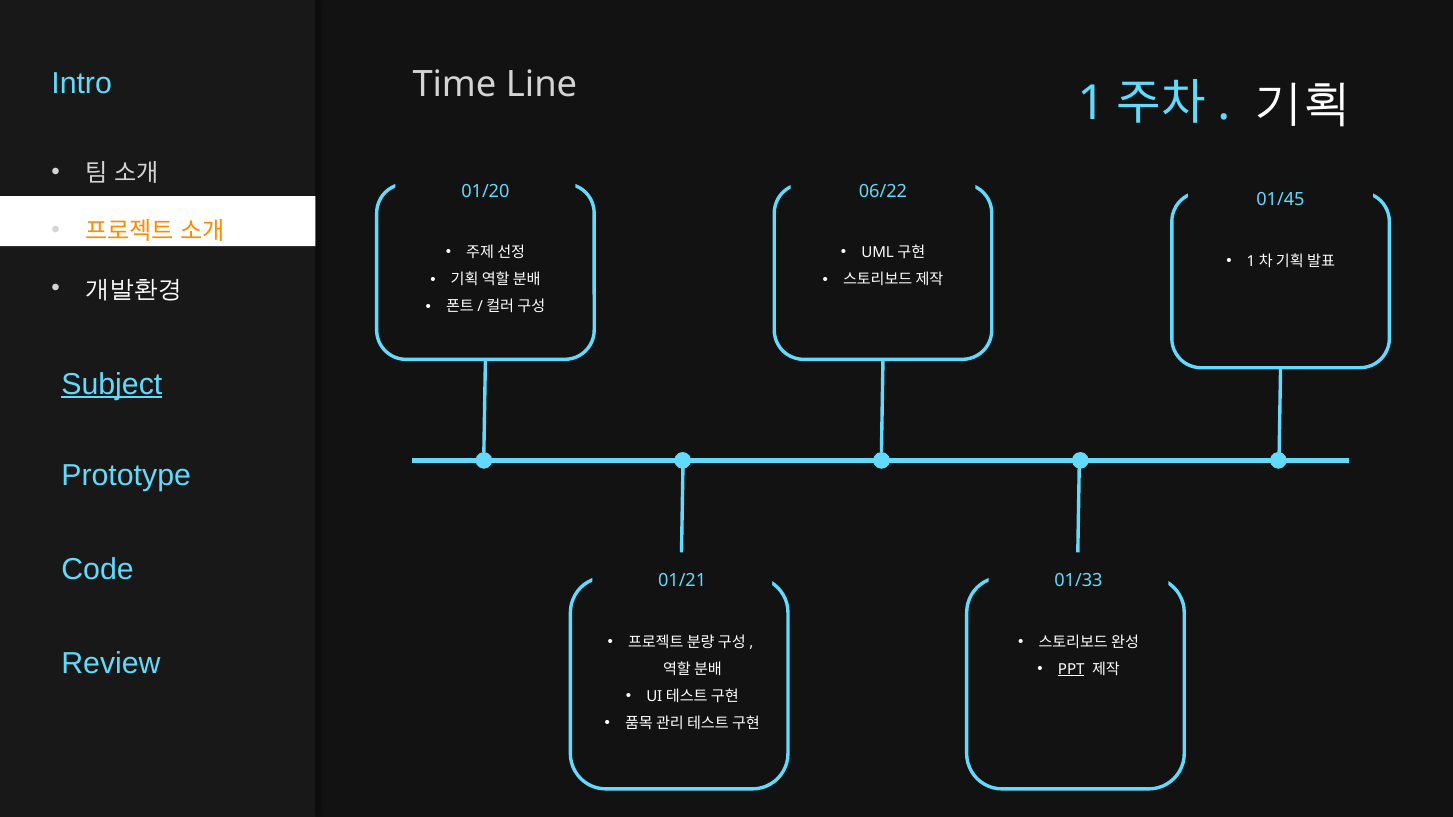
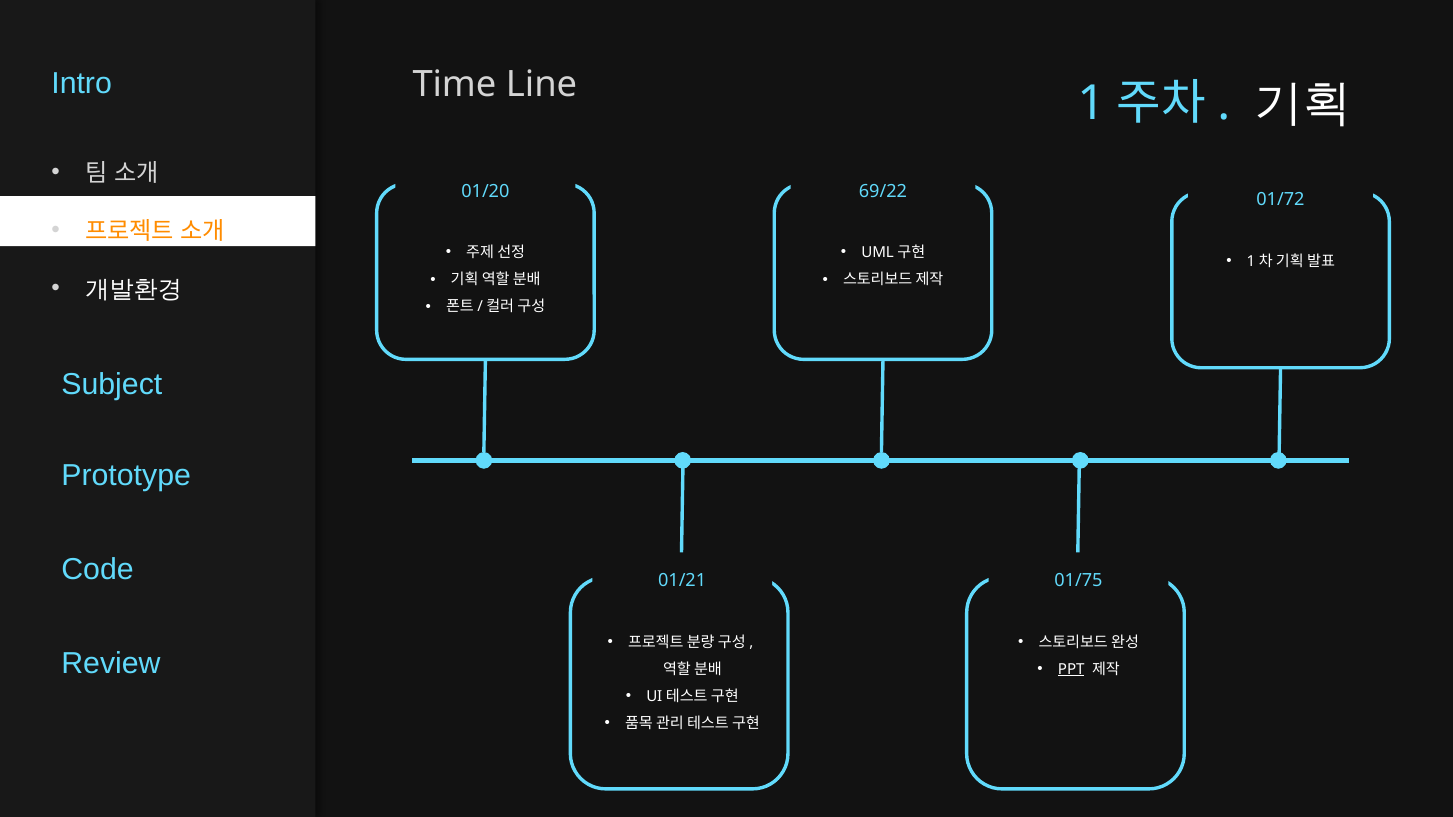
06/22: 06/22 -> 69/22
01/45: 01/45 -> 01/72
Subject underline: present -> none
01/33: 01/33 -> 01/75
